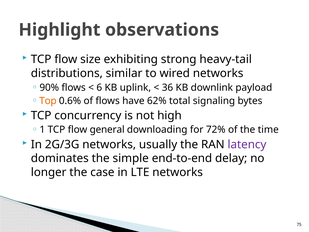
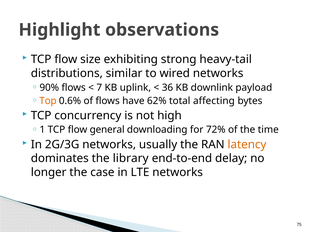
6: 6 -> 7
signaling: signaling -> affecting
latency colour: purple -> orange
simple: simple -> library
